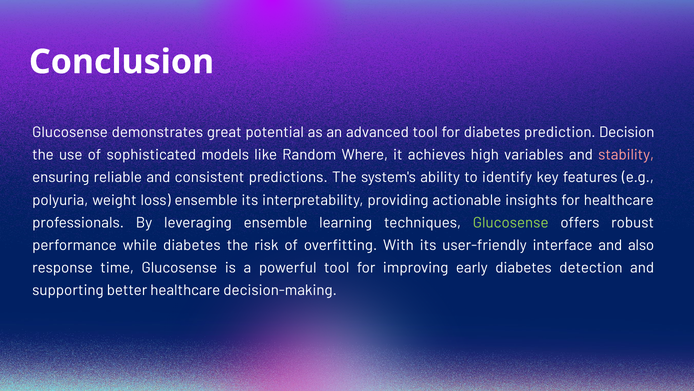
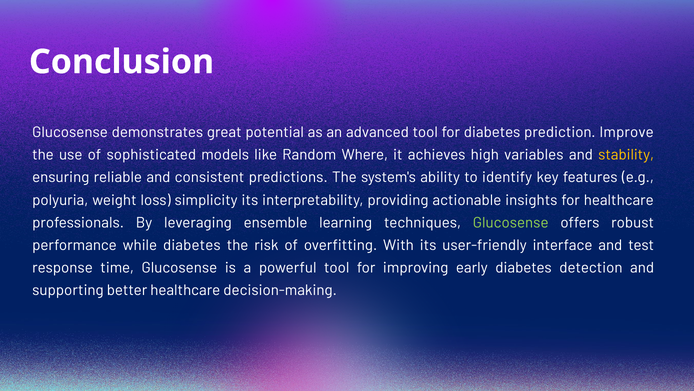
Decision: Decision -> Improve
stability colour: pink -> yellow
loss ensemble: ensemble -> simplicity
also: also -> test
